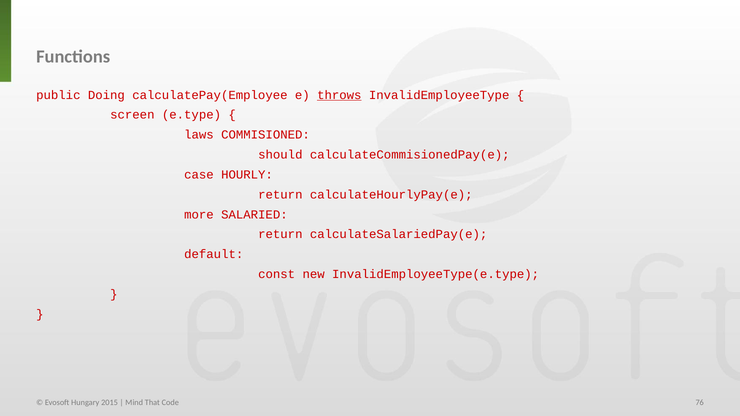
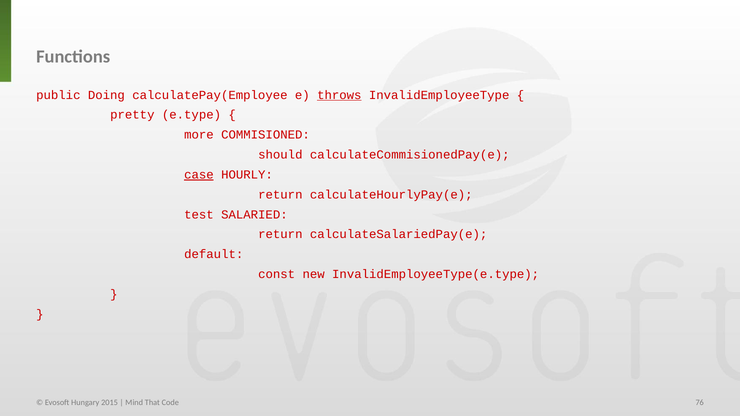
screen: screen -> pretty
laws: laws -> more
case underline: none -> present
more: more -> test
